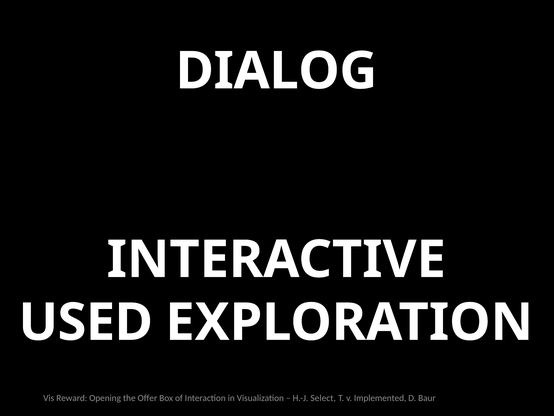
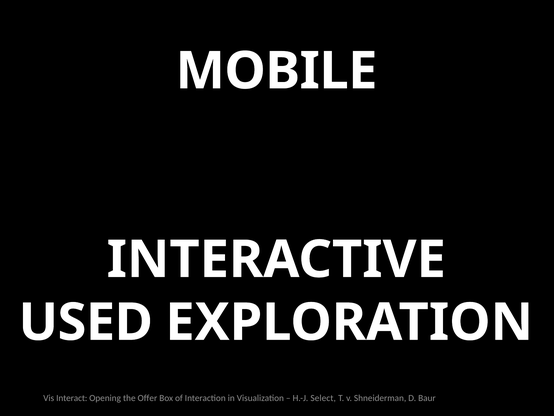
DIALOG: DIALOG -> MOBILE
Reward: Reward -> Interact
Implemented: Implemented -> Shneiderman
